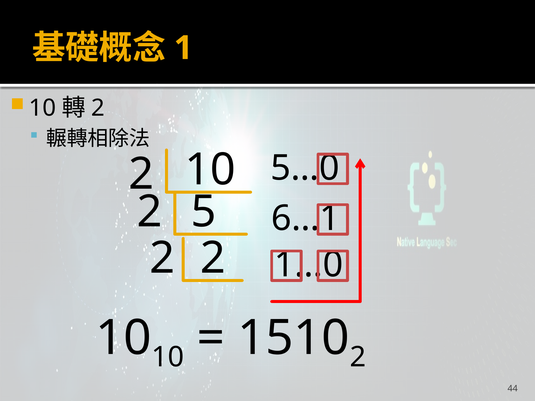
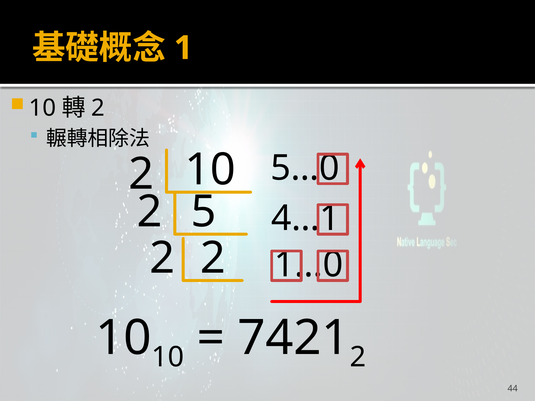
6…1: 6…1 -> 4…1
1510: 1510 -> 7421
